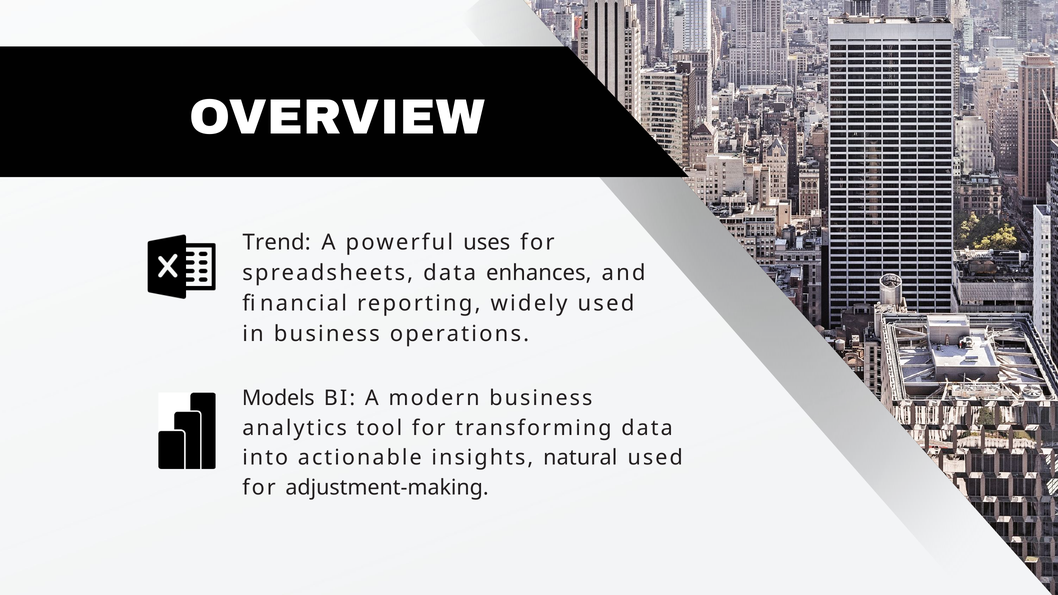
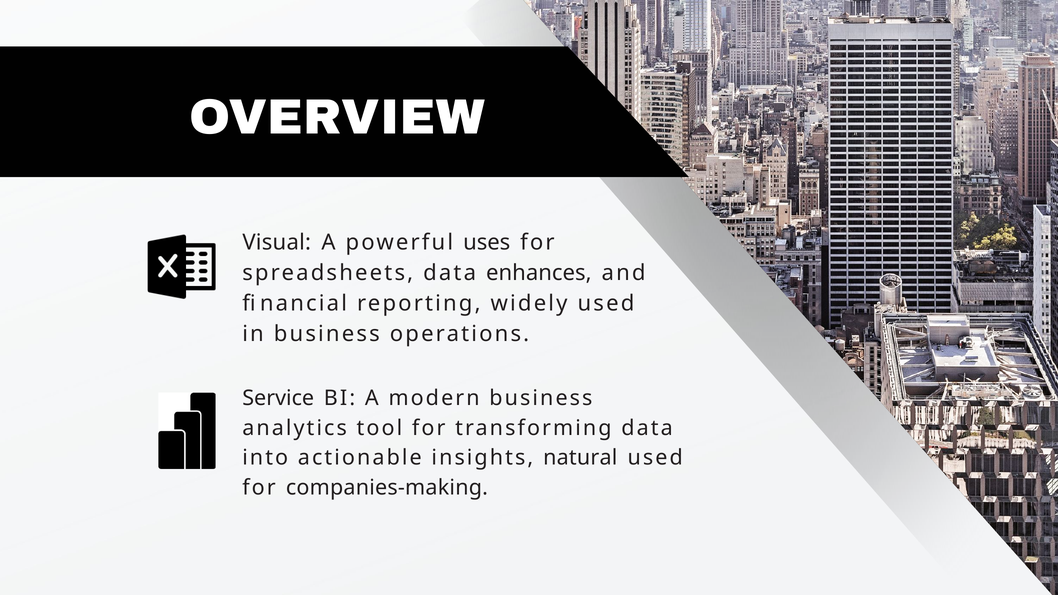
Trend: Trend -> Visual
Models: Models -> Service
adjustment-making: adjustment-making -> companies-making
